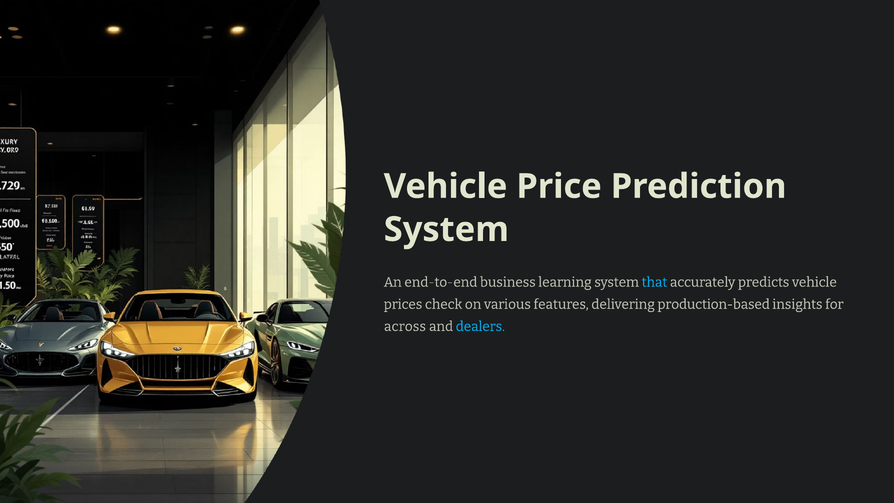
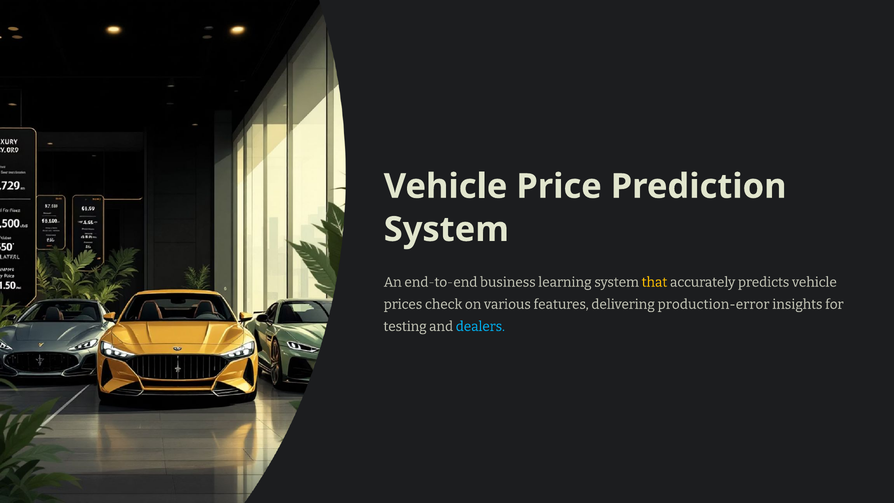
that colour: light blue -> yellow
production-based: production-based -> production-error
across: across -> testing
